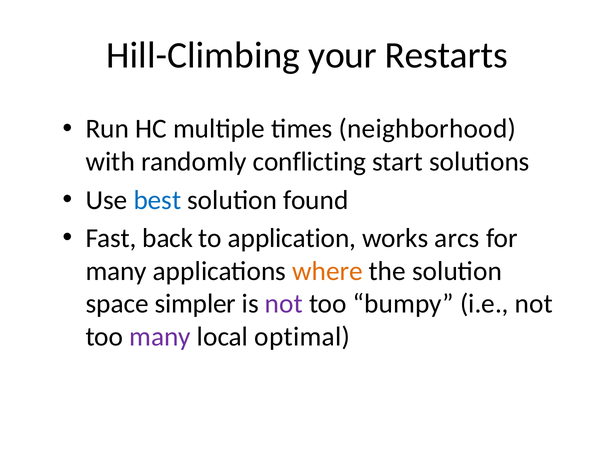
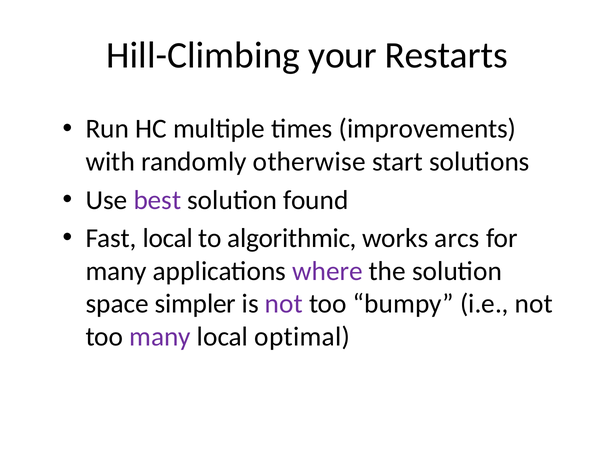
neighborhood: neighborhood -> improvements
conflicting: conflicting -> otherwise
best colour: blue -> purple
Fast back: back -> local
application: application -> algorithmic
where colour: orange -> purple
